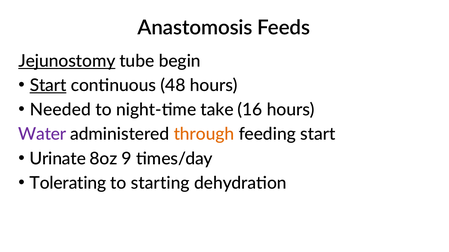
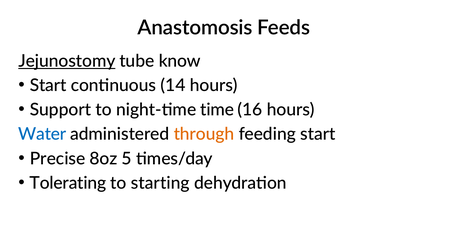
begin: begin -> know
Start at (48, 86) underline: present -> none
48: 48 -> 14
Needed: Needed -> Support
take: take -> time
Water colour: purple -> blue
Urinate: Urinate -> Precise
9: 9 -> 5
